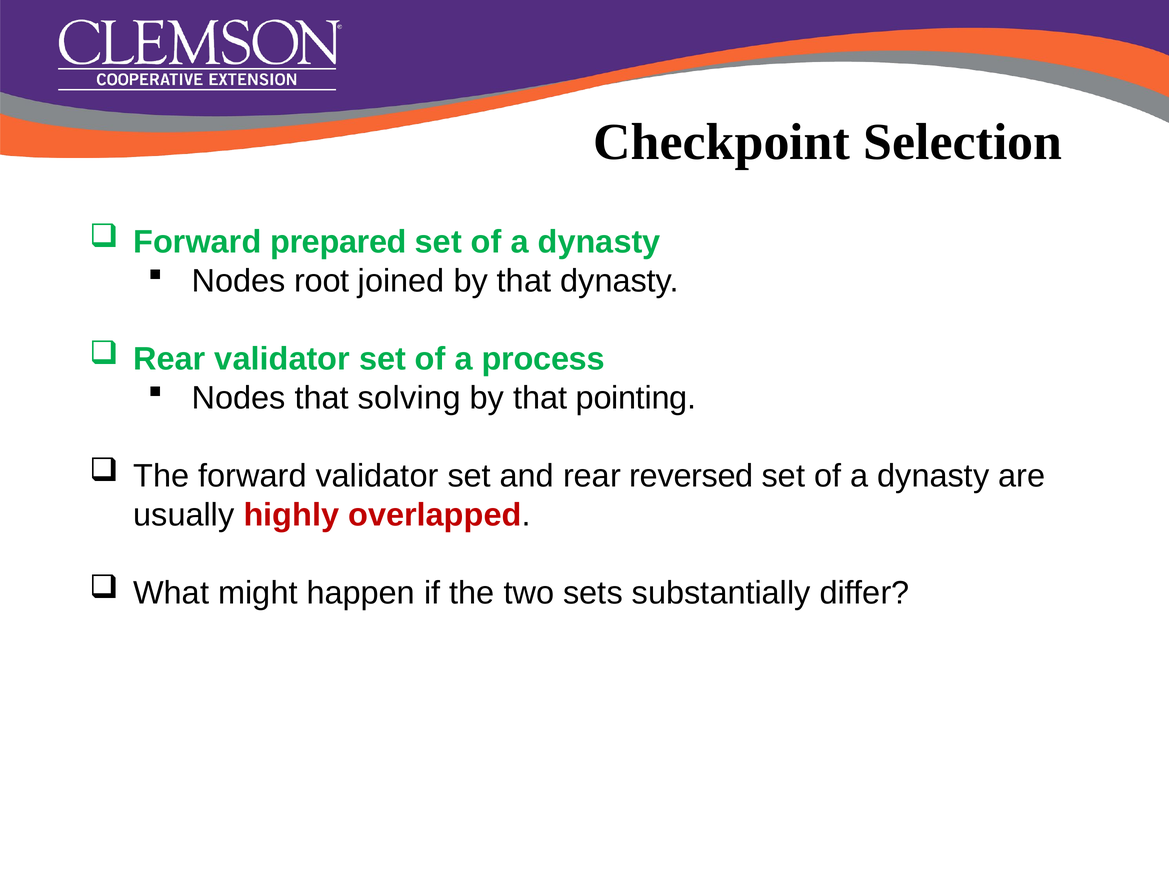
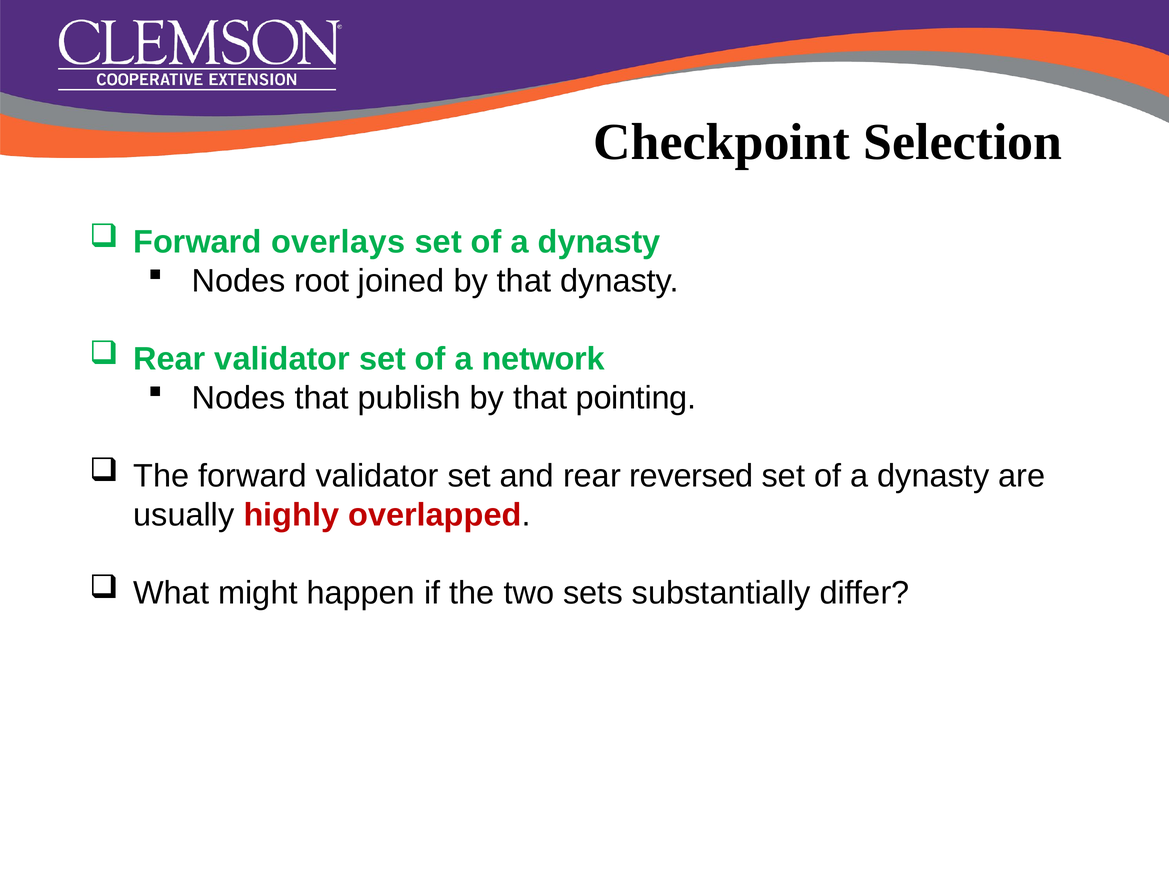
prepared: prepared -> overlays
process: process -> network
solving: solving -> publish
